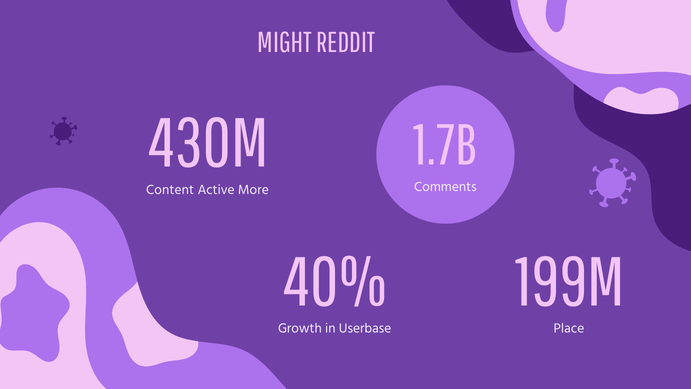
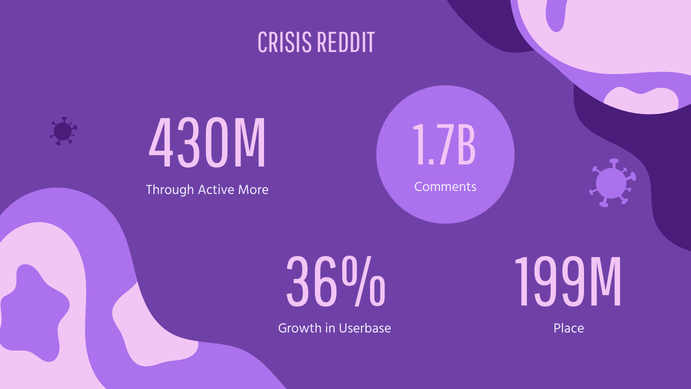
MIGHT: MIGHT -> CRISIS
Content: Content -> Through
40%: 40% -> 36%
